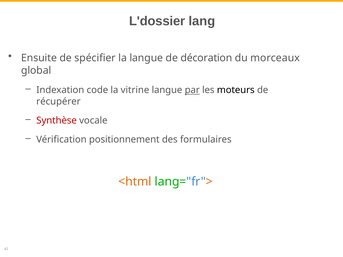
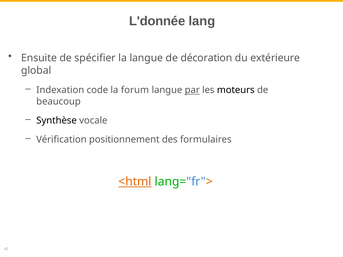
L'dossier: L'dossier -> L'donnée
morceaux: morceaux -> extérieure
vitrine: vitrine -> forum
récupérer: récupérer -> beaucoup
Synthèse colour: red -> black
<html underline: none -> present
